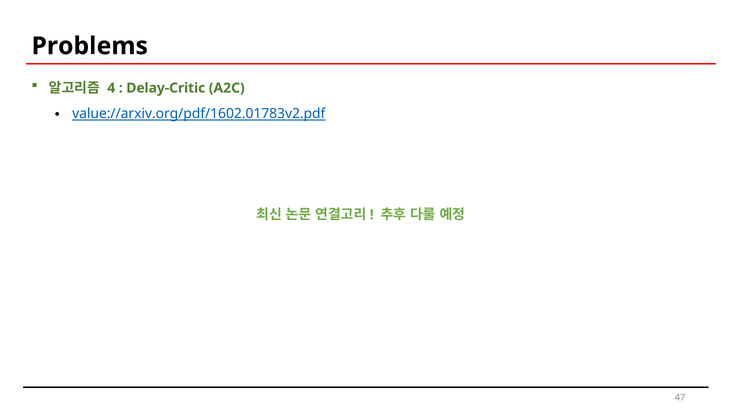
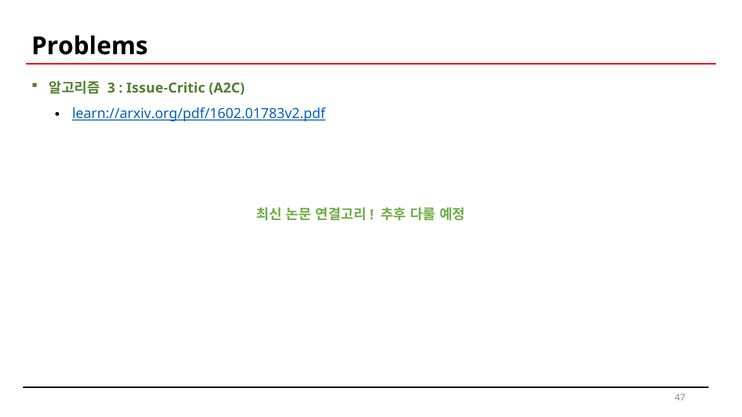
4: 4 -> 3
Delay-Critic: Delay-Critic -> Issue-Critic
value://arxiv.org/pdf/1602.01783v2.pdf: value://arxiv.org/pdf/1602.01783v2.pdf -> learn://arxiv.org/pdf/1602.01783v2.pdf
